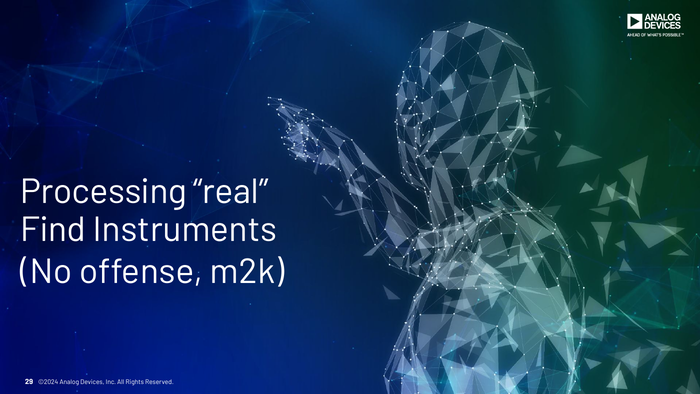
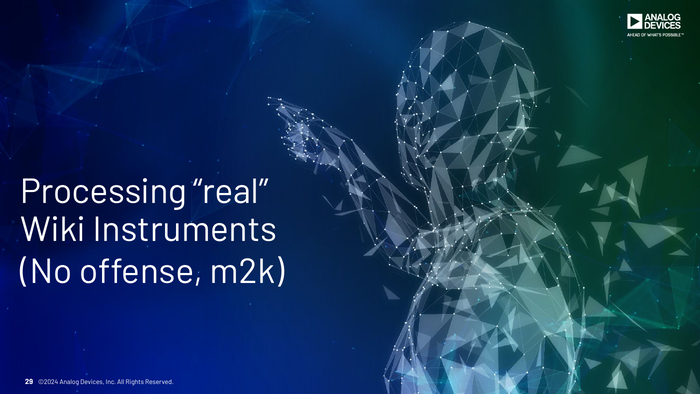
Find: Find -> Wiki
